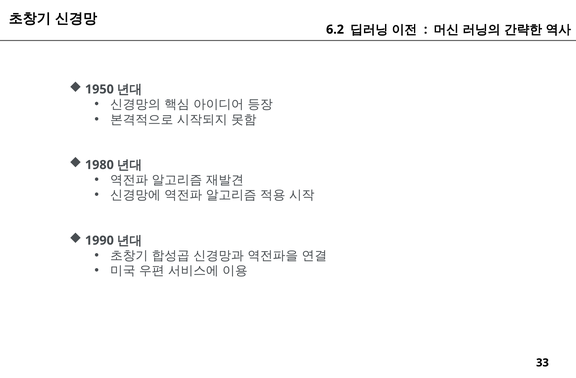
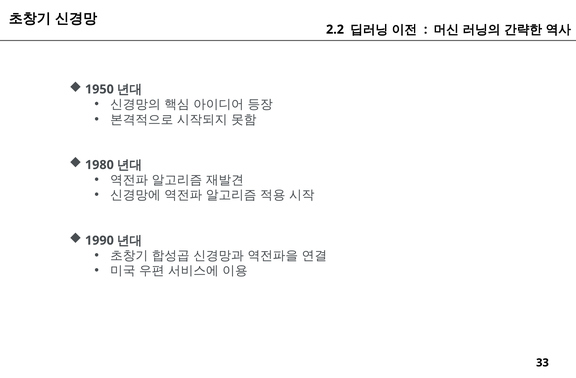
6.2: 6.2 -> 2.2
